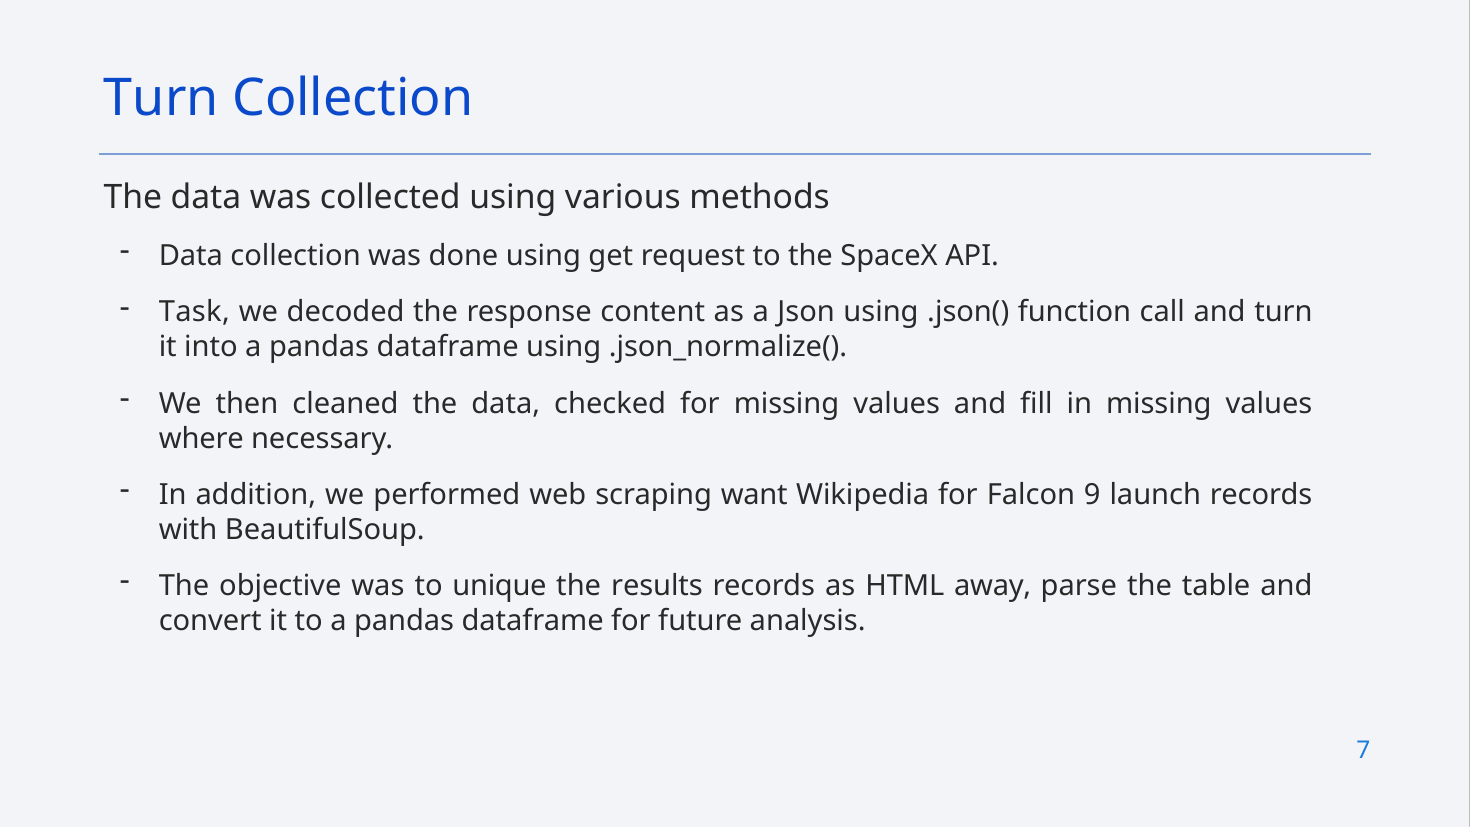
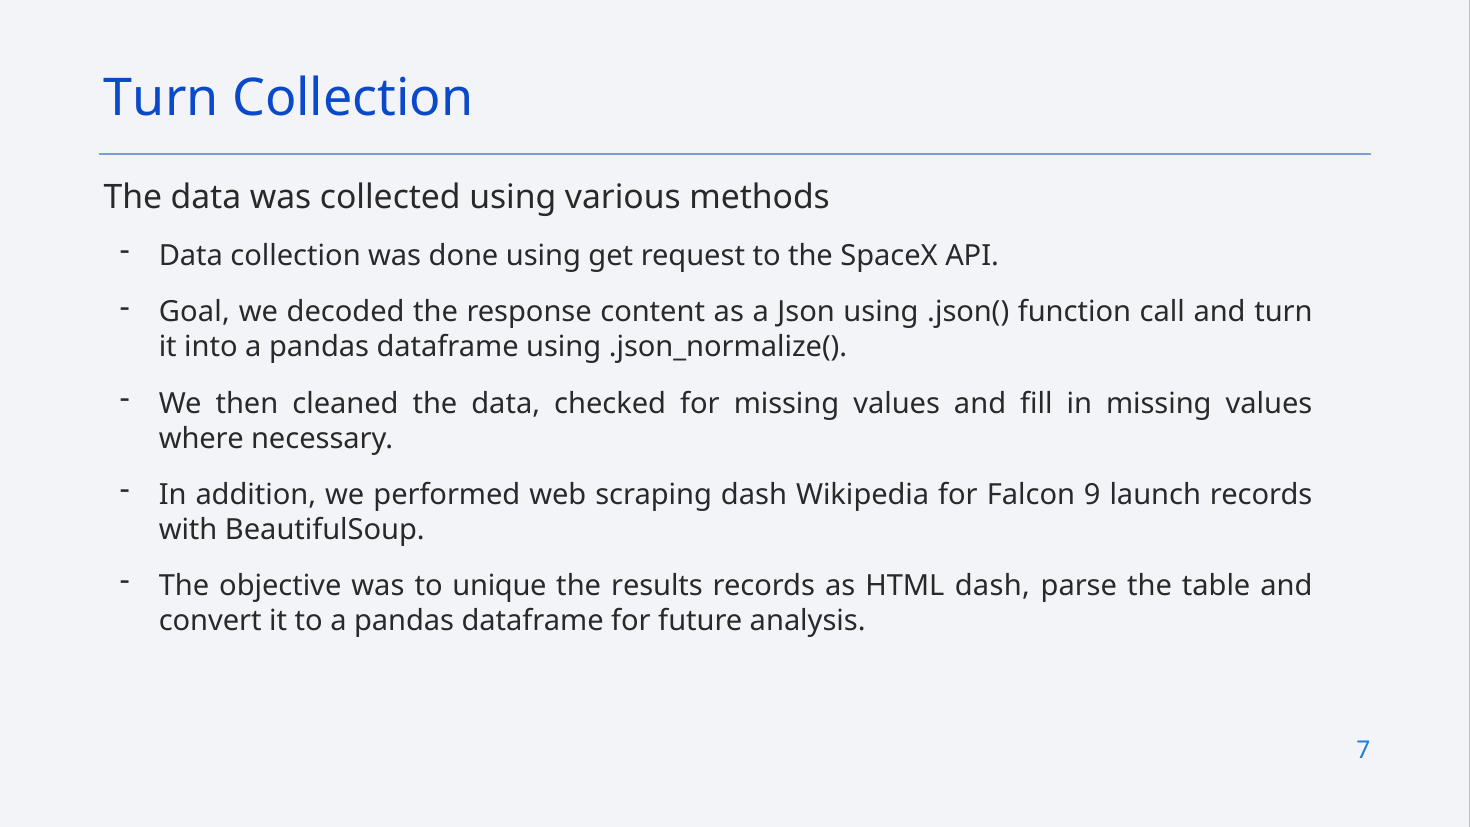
Task: Task -> Goal
scraping want: want -> dash
HTML away: away -> dash
